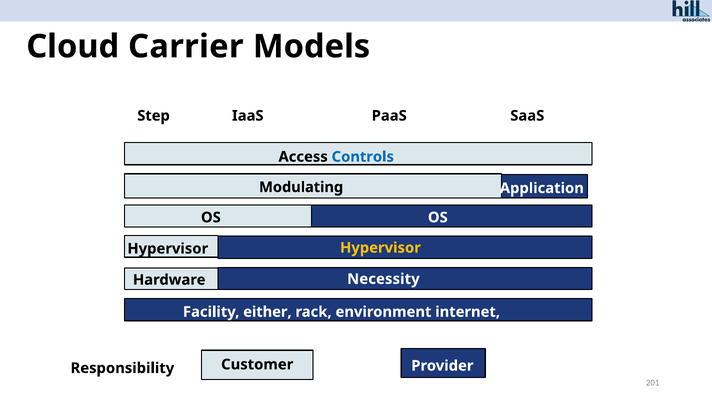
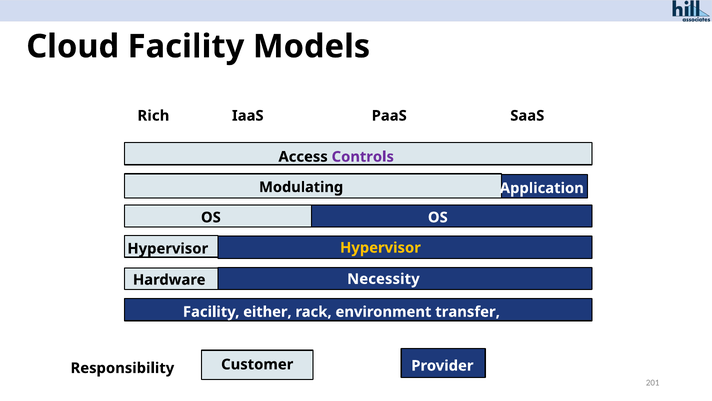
Cloud Carrier: Carrier -> Facility
Step: Step -> Rich
Controls colour: blue -> purple
internet: internet -> transfer
